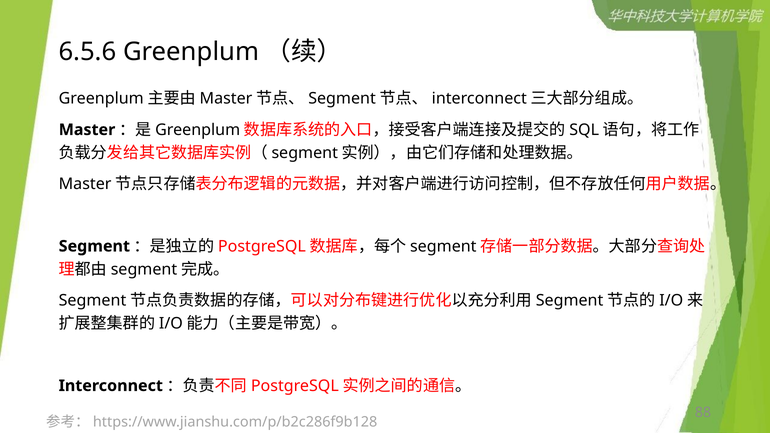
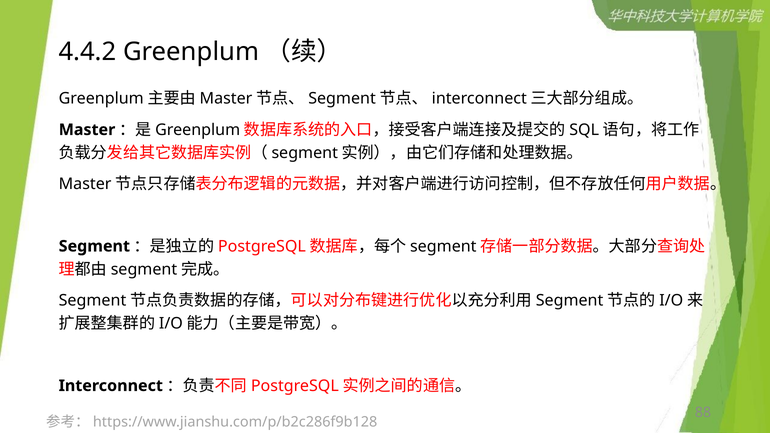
6.5.6: 6.5.6 -> 4.4.2
